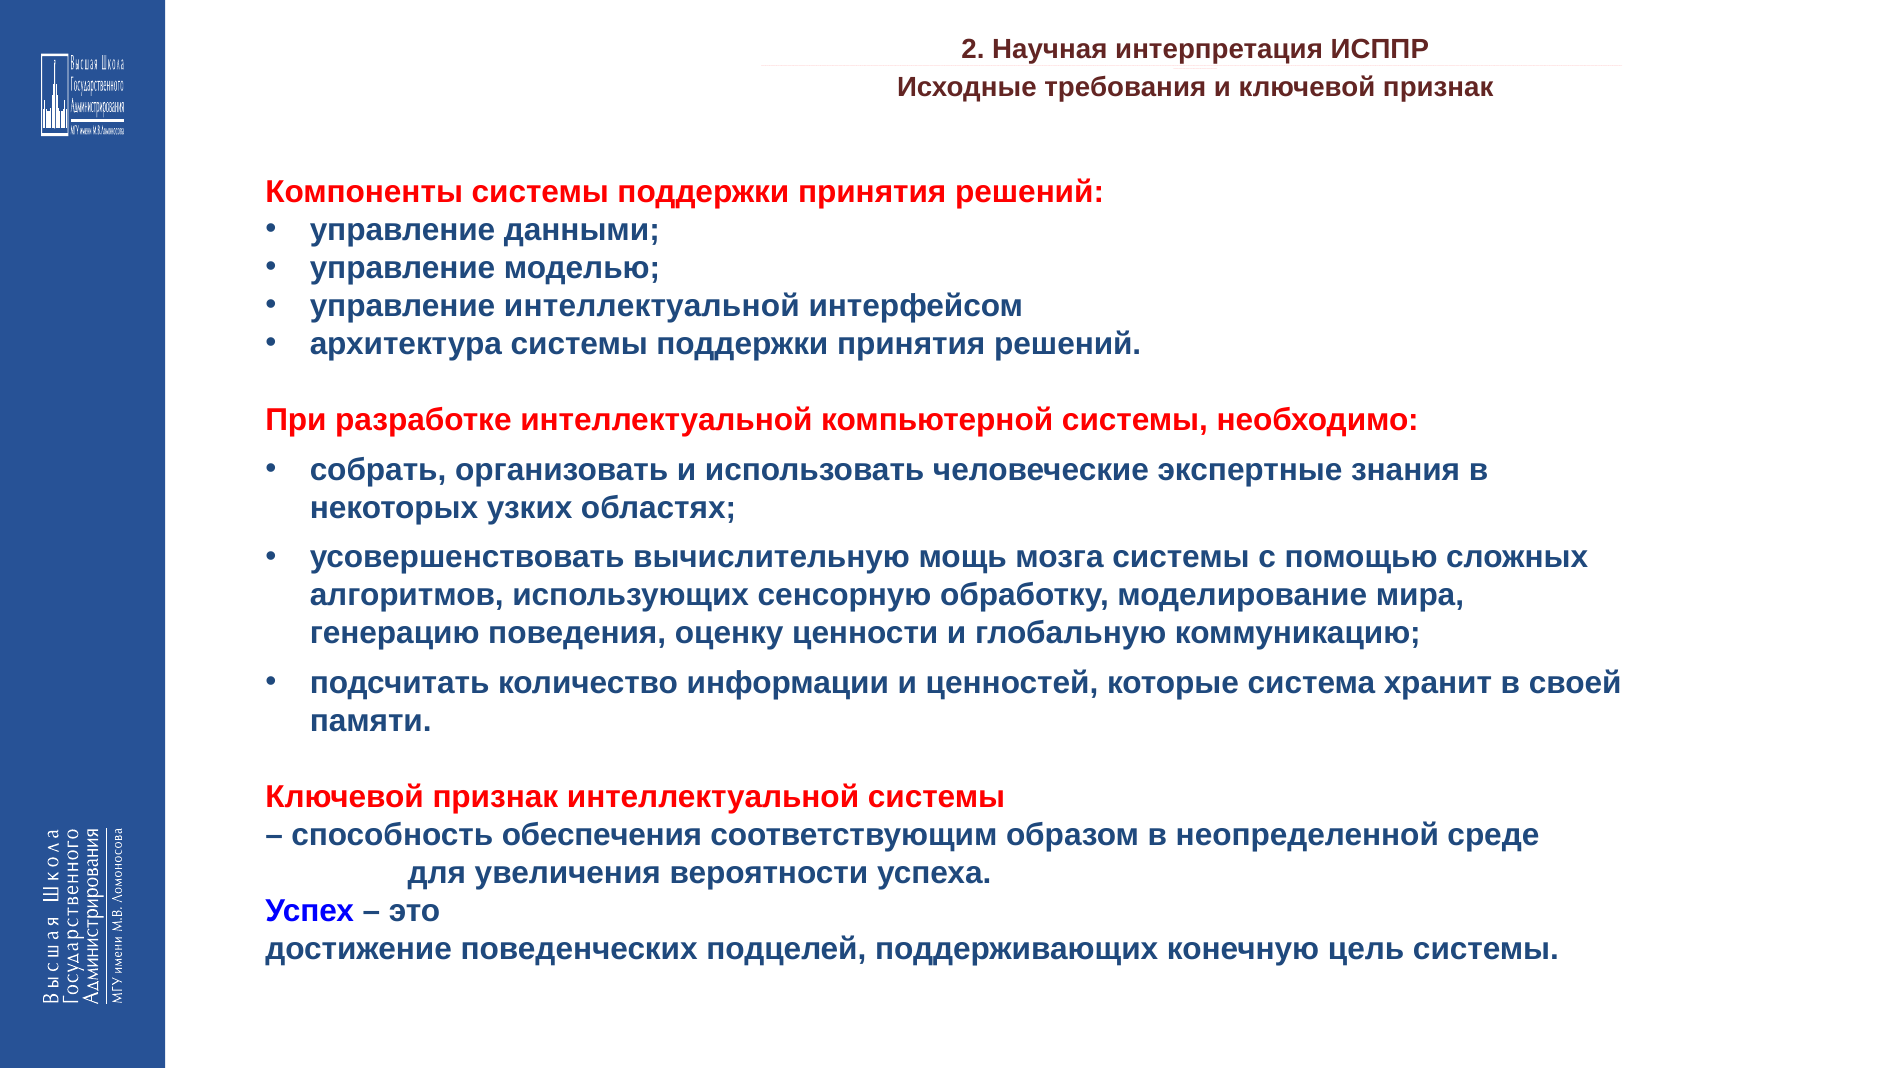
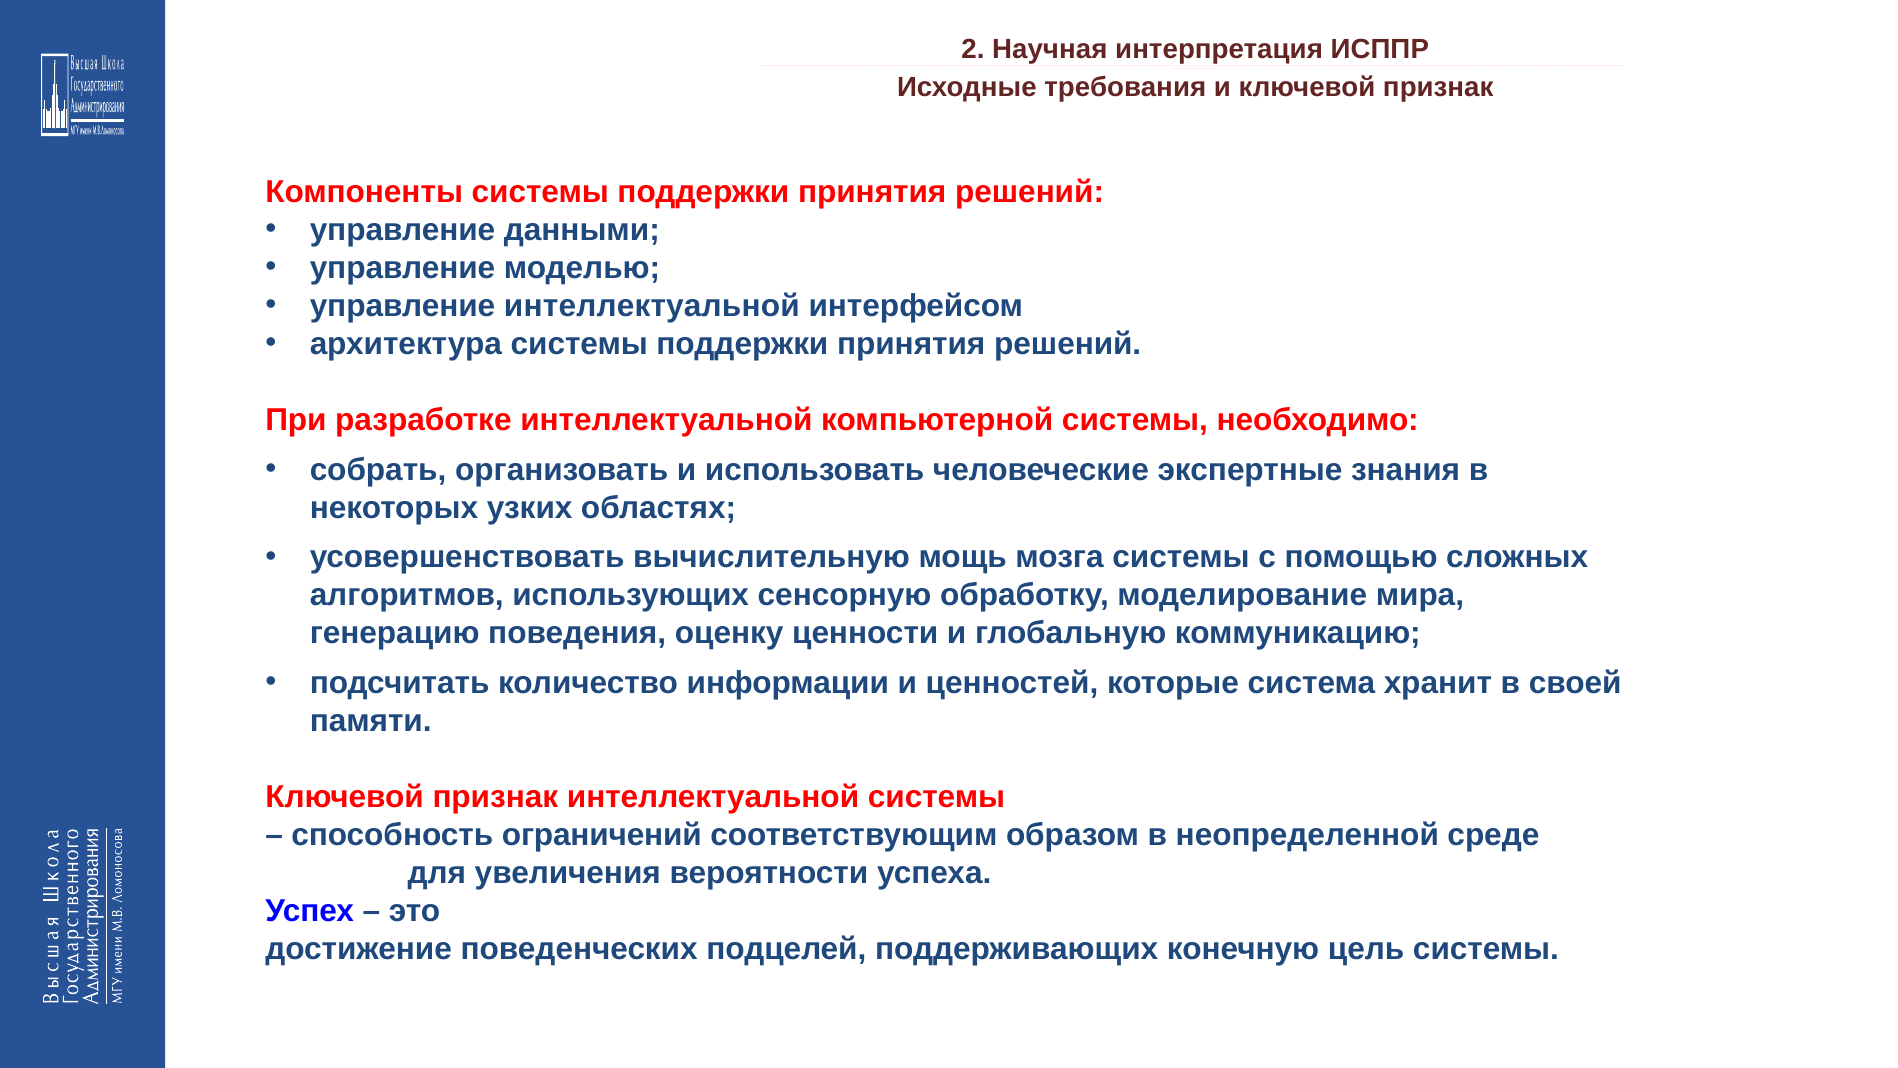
обеспечения: обеспечения -> ограничений
